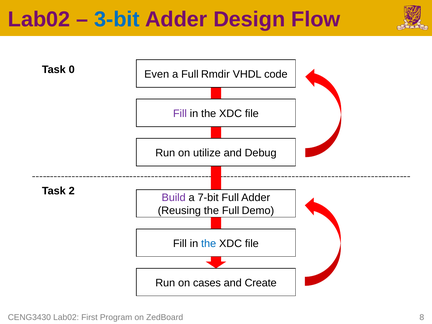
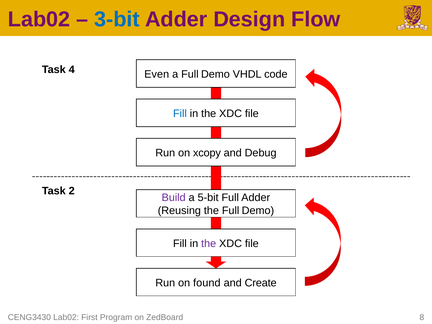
0: 0 -> 4
a Full Rmdir: Rmdir -> Demo
Fill at (180, 114) colour: purple -> blue
utilize: utilize -> xcopy
7-bit: 7-bit -> 5-bit
the at (209, 244) colour: blue -> purple
cases: cases -> found
